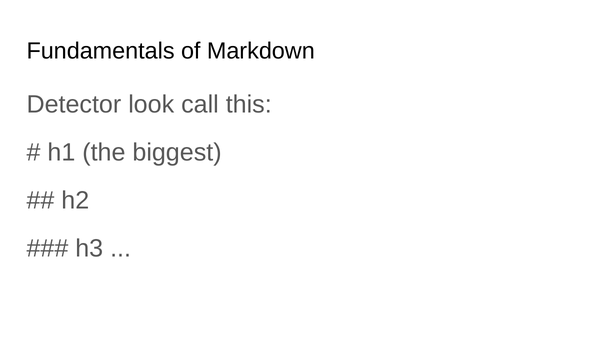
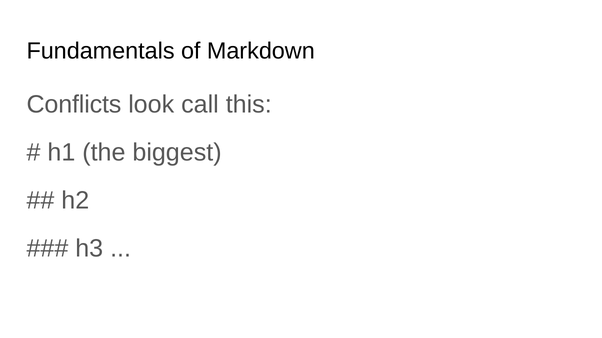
Detector: Detector -> Conflicts
